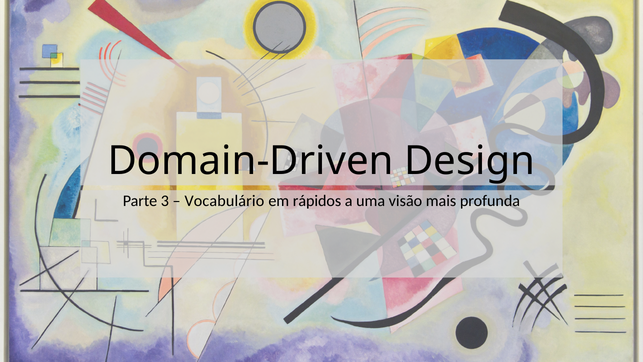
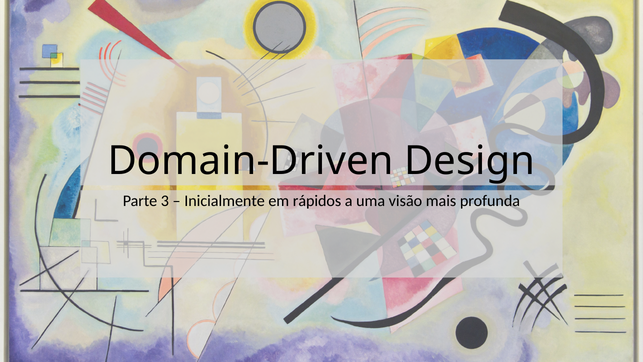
Vocabulário: Vocabulário -> Inicialmente
